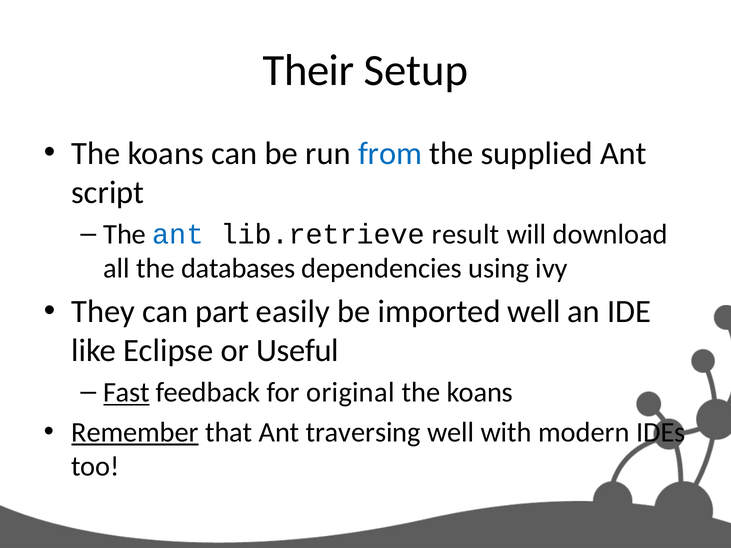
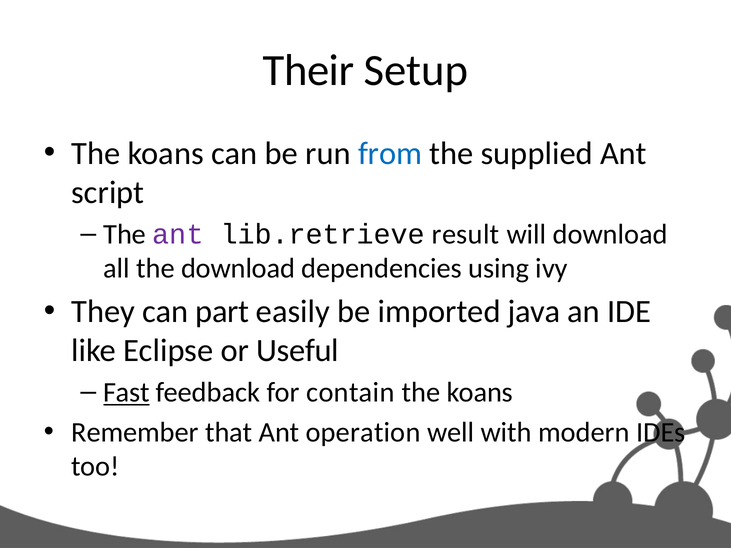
ant at (178, 234) colour: blue -> purple
the databases: databases -> download
imported well: well -> java
original: original -> contain
Remember underline: present -> none
traversing: traversing -> operation
